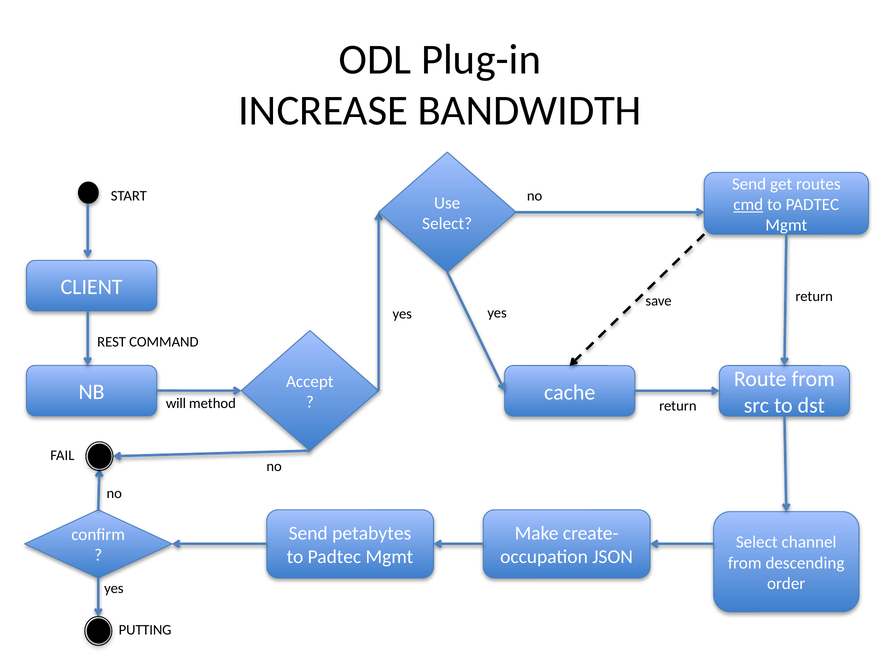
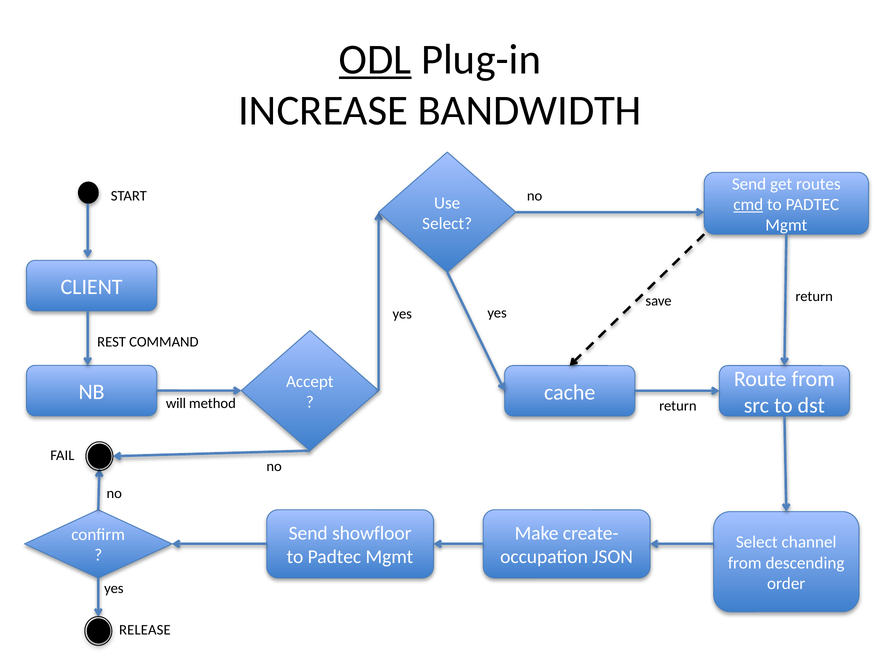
ODL underline: none -> present
petabytes: petabytes -> showfloor
PUTTING: PUTTING -> RELEASE
